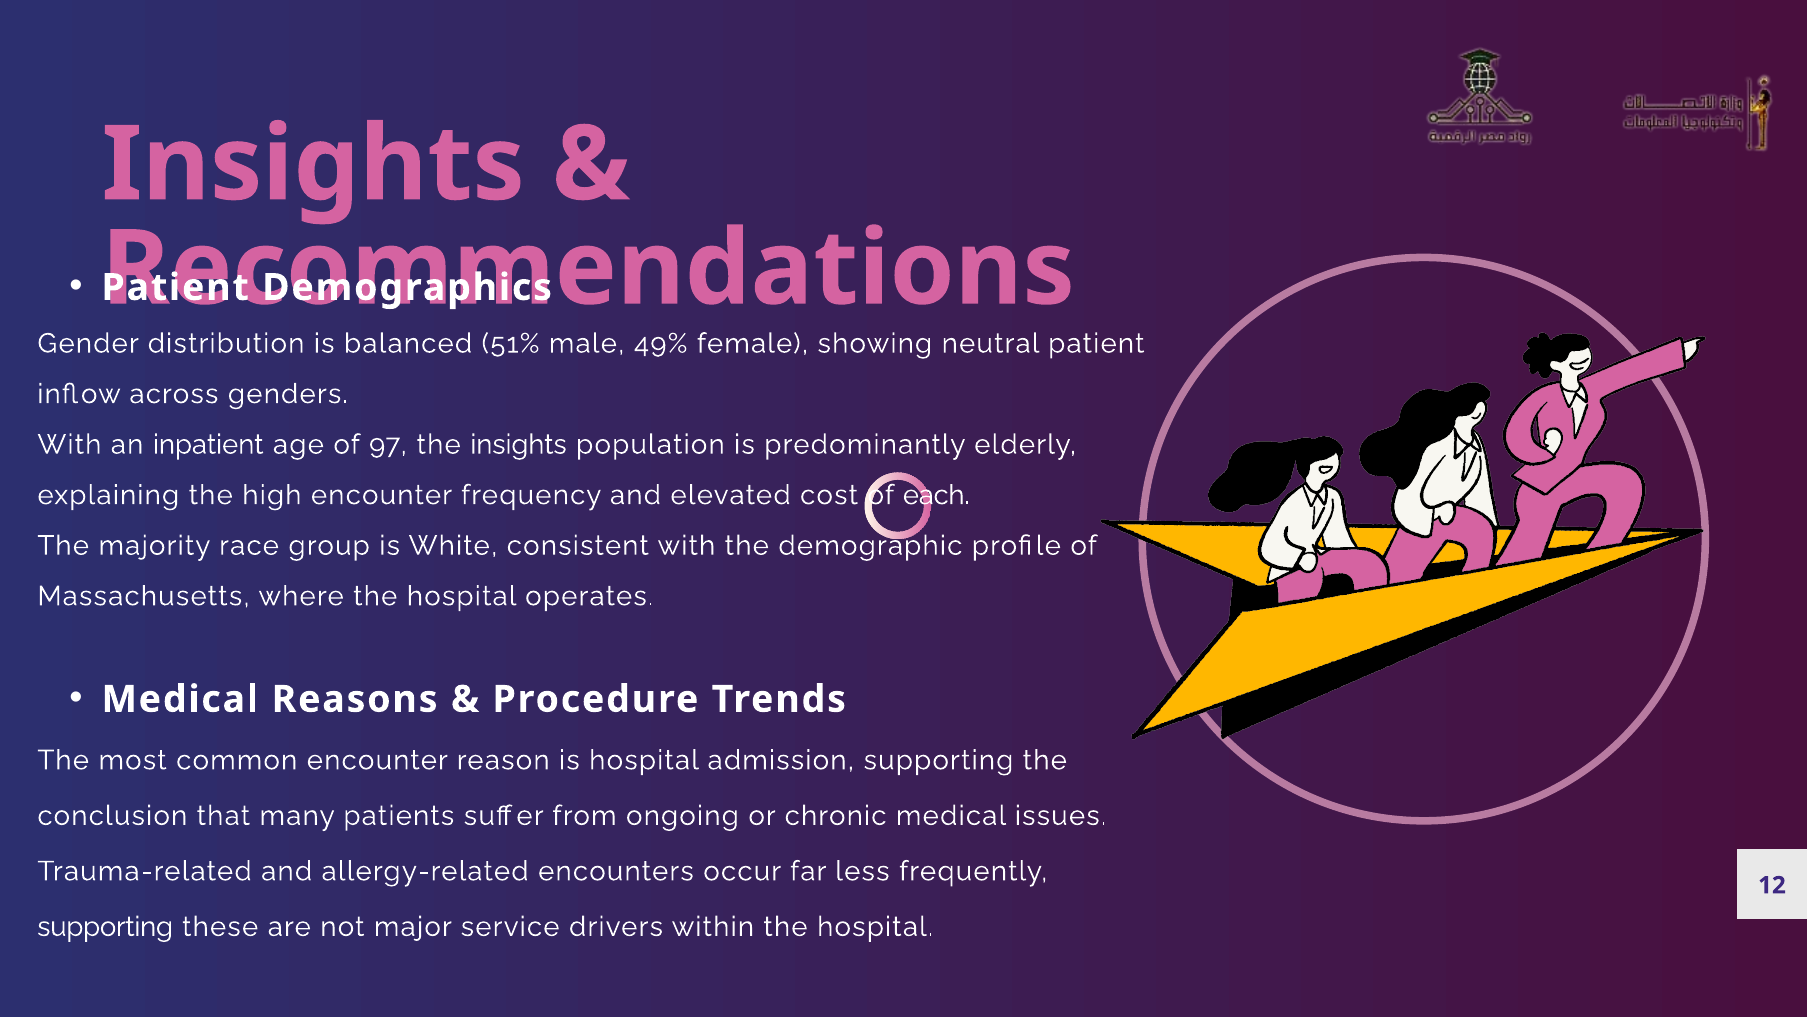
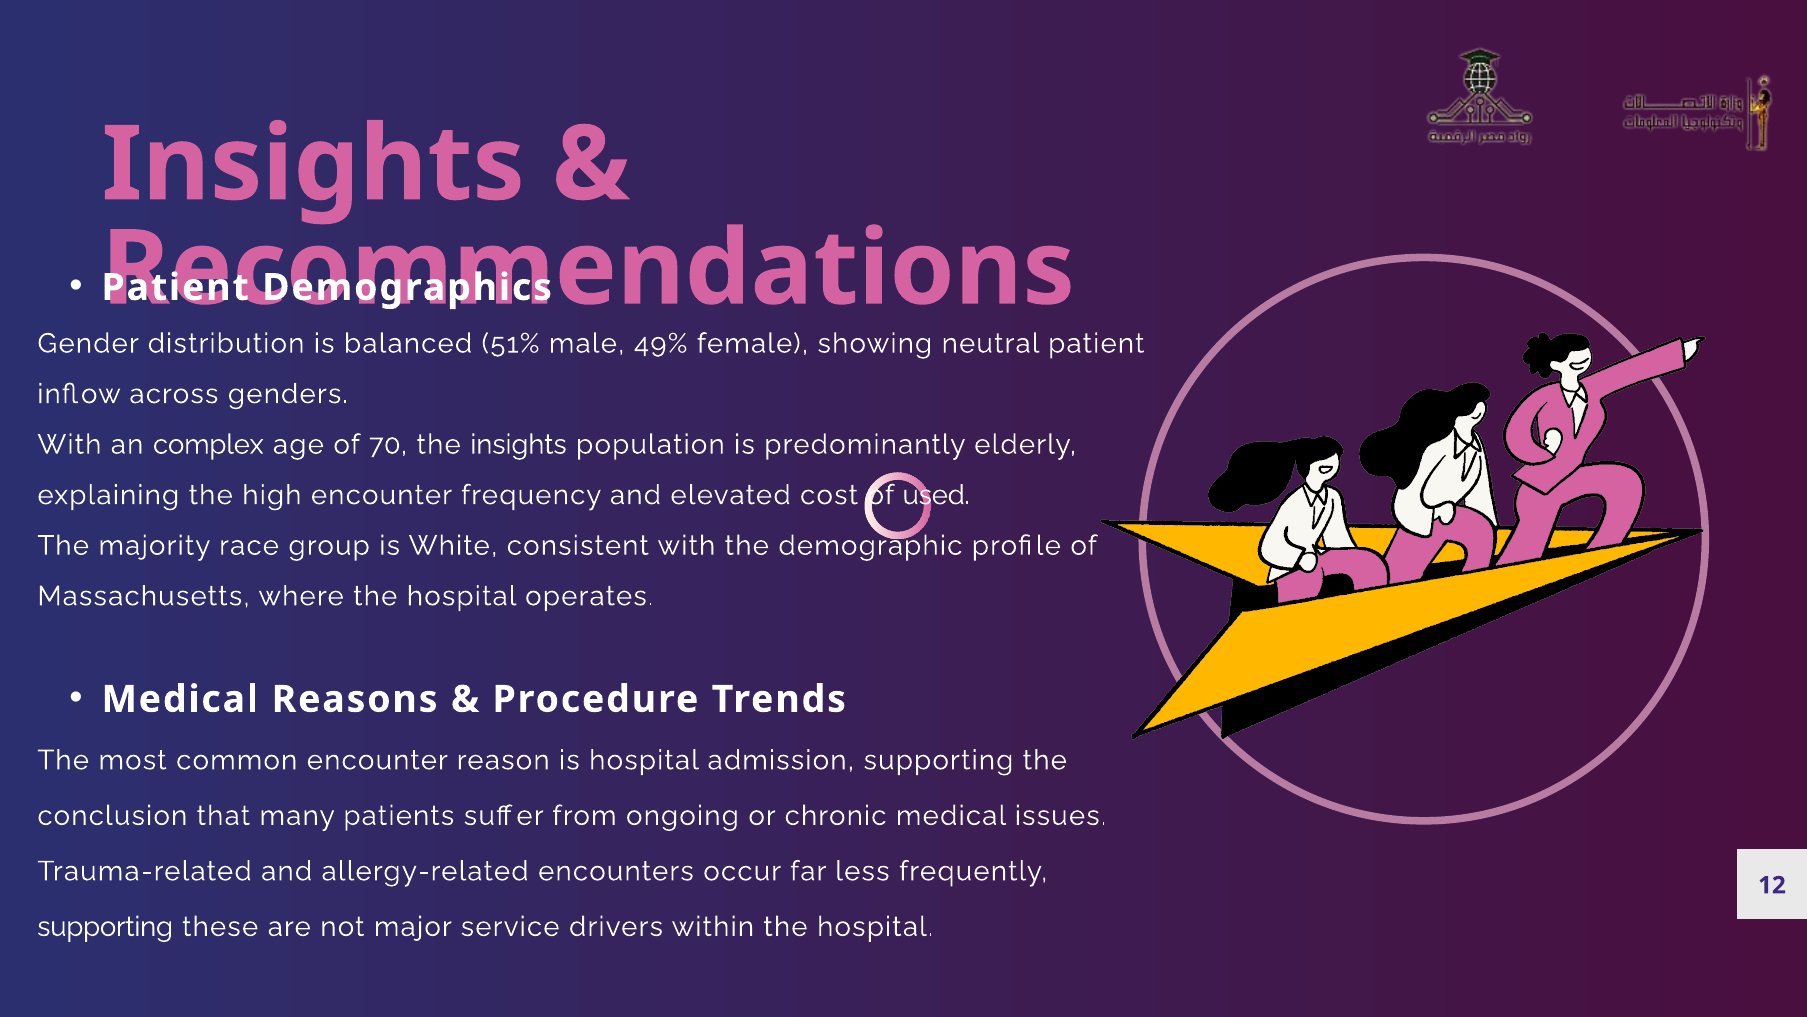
inpatient: inpatient -> complex
97: 97 -> 70
each: each -> used
